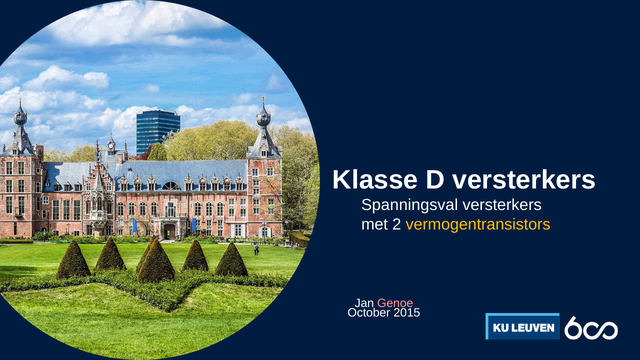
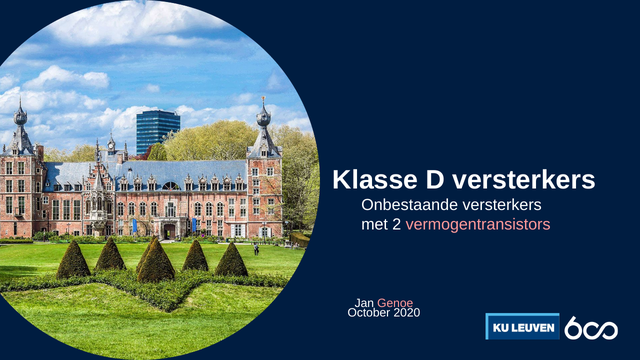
Spanningsval: Spanningsval -> Onbestaande
vermogentransistors colour: yellow -> pink
2015: 2015 -> 2020
